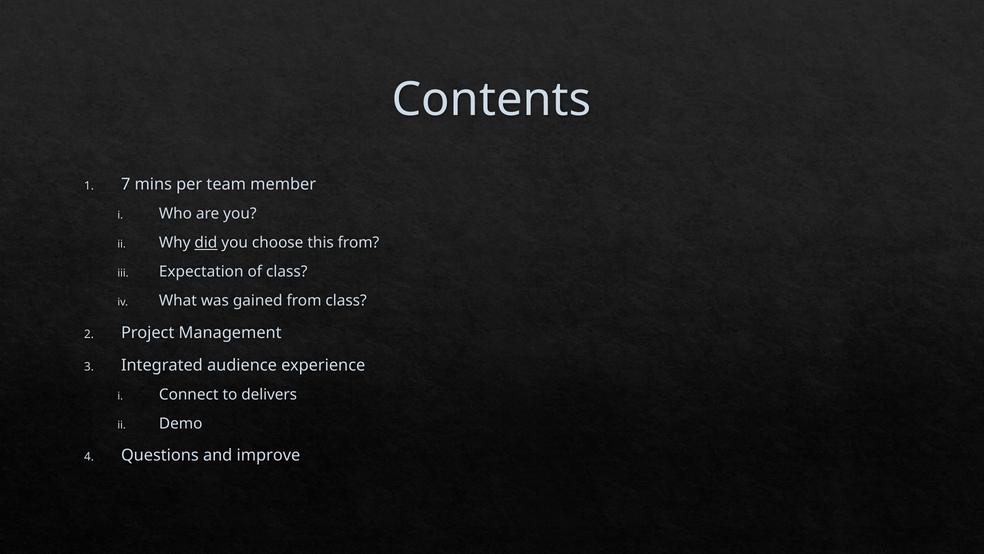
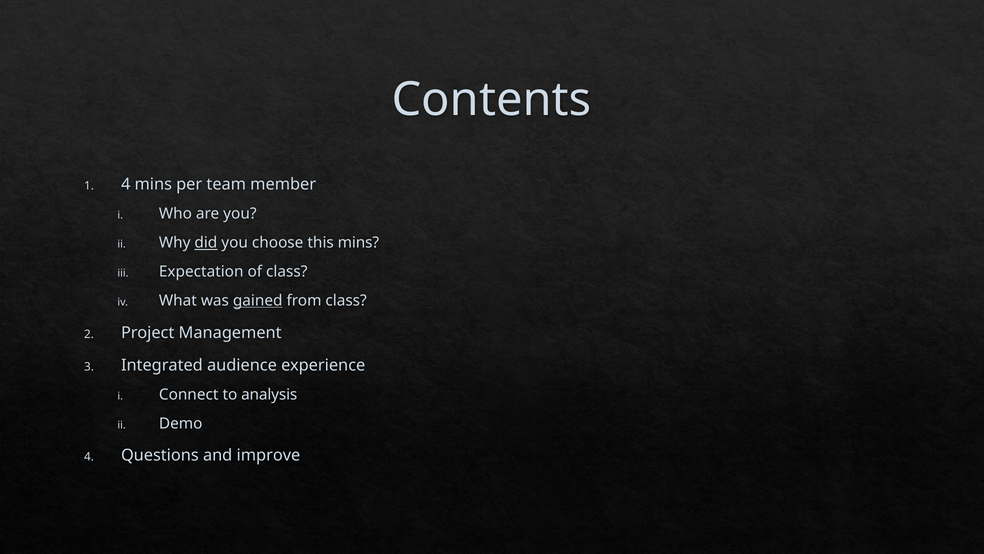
7 at (126, 184): 7 -> 4
this from: from -> mins
gained underline: none -> present
delivers: delivers -> analysis
